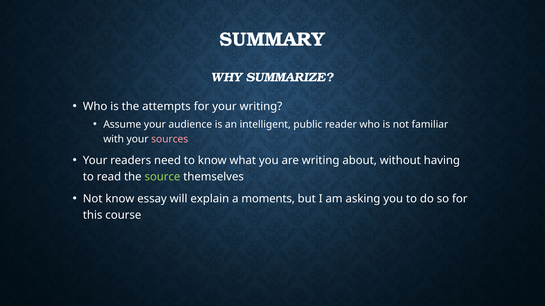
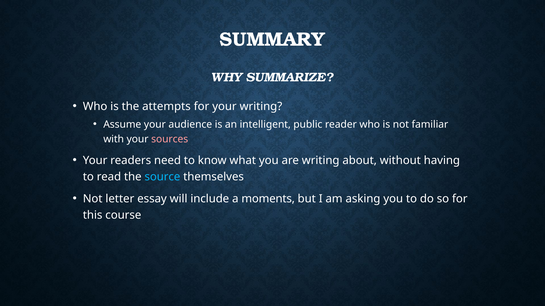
source colour: light green -> light blue
Not know: know -> letter
explain: explain -> include
